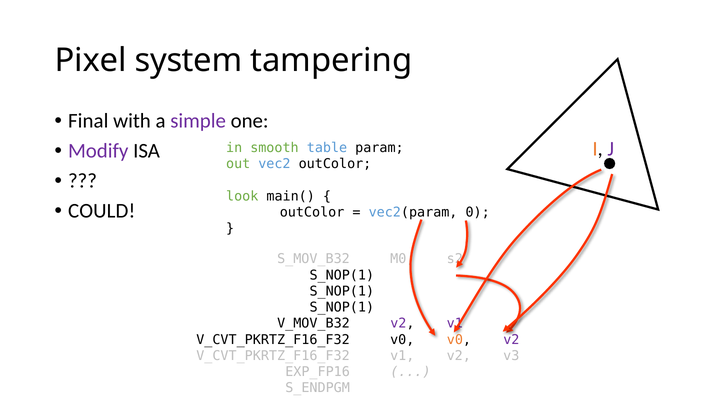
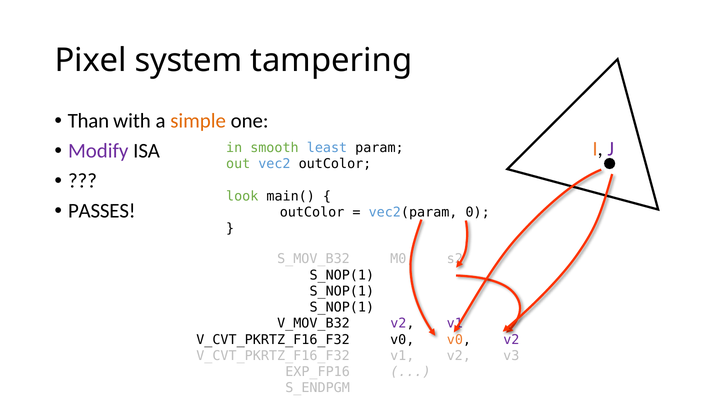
Final: Final -> Than
simple colour: purple -> orange
table: table -> least
COULD: COULD -> PASSES
